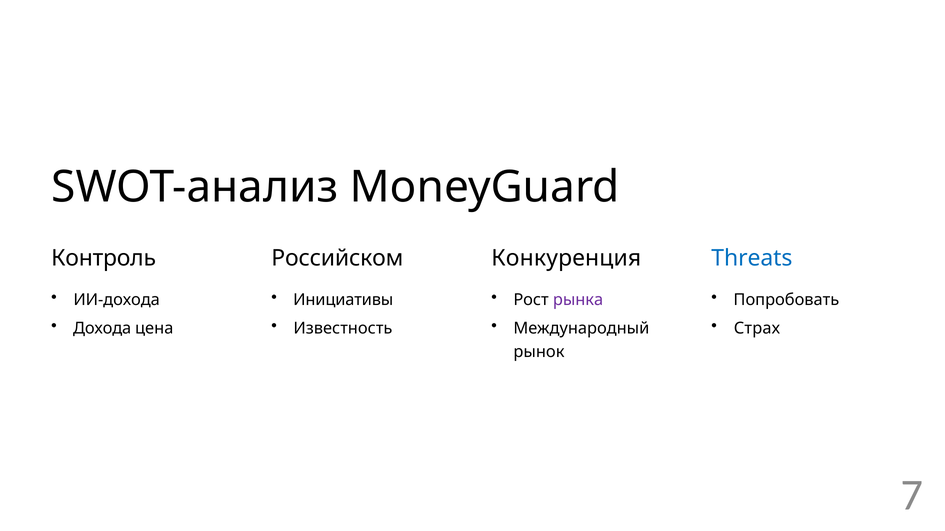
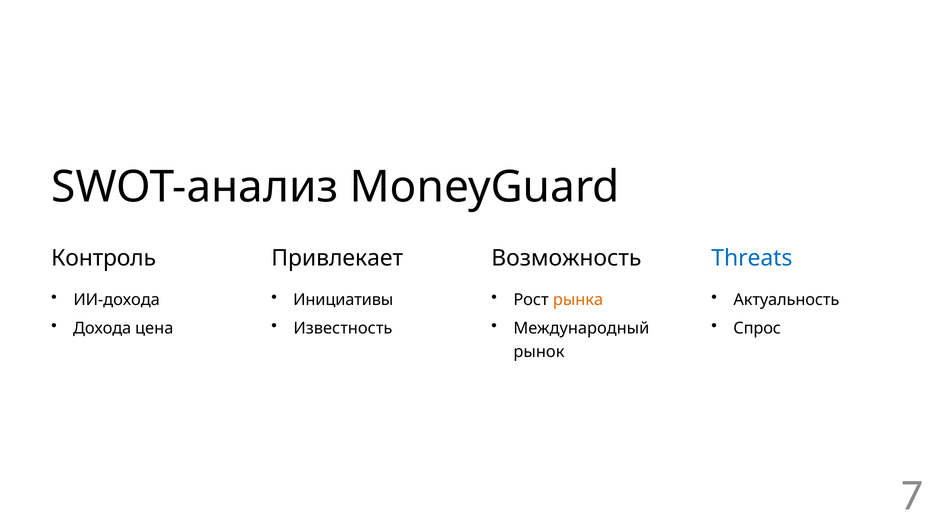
Российском: Российском -> Привлекает
Конкуренция: Конкуренция -> Возможность
рынка colour: purple -> orange
Попробовать: Попробовать -> Актуальность
Страх: Страх -> Спрос
